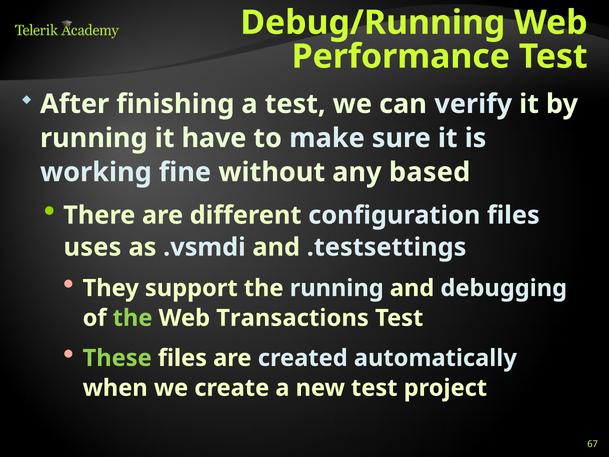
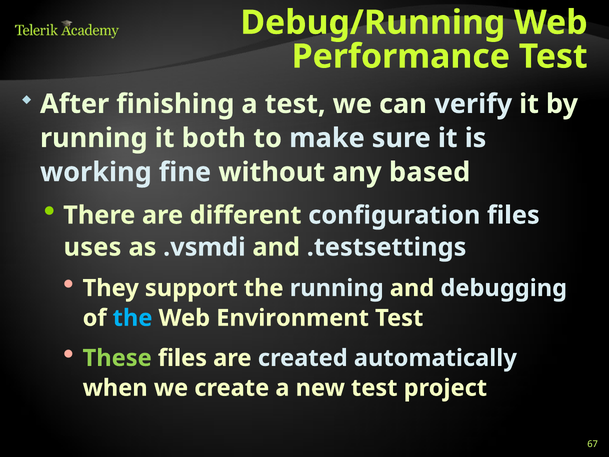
have: have -> both
the at (133, 318) colour: light green -> light blue
Transactions: Transactions -> Environment
